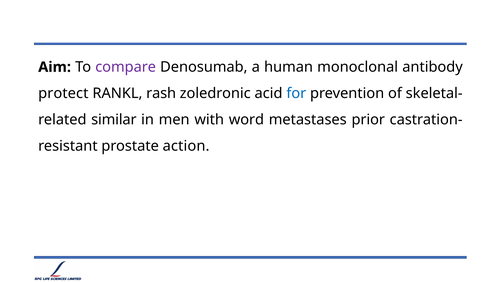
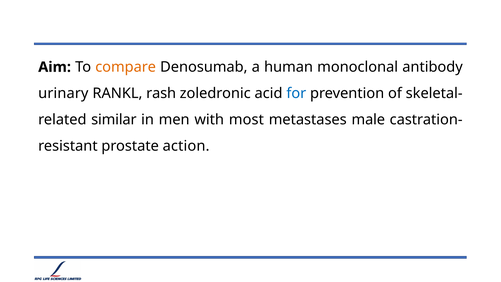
compare colour: purple -> orange
protect: protect -> urinary
word: word -> most
prior: prior -> male
